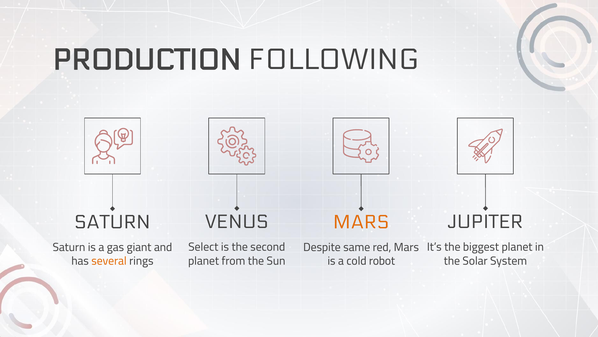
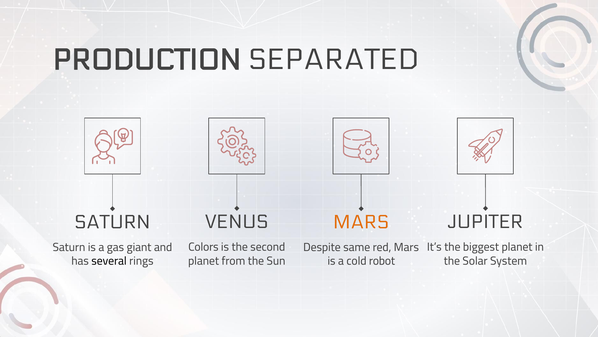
FOLLOWING: FOLLOWING -> SEPARATED
Select: Select -> Colors
several colour: orange -> black
